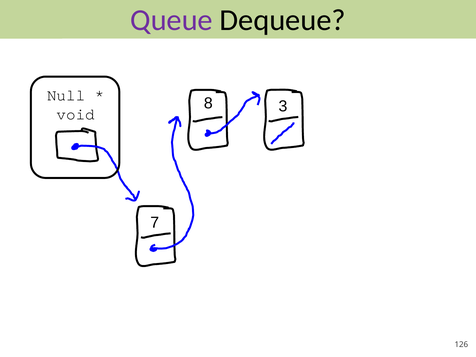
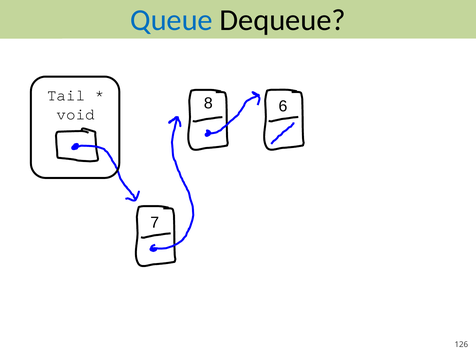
Queue colour: purple -> blue
Null: Null -> Tail
3: 3 -> 6
